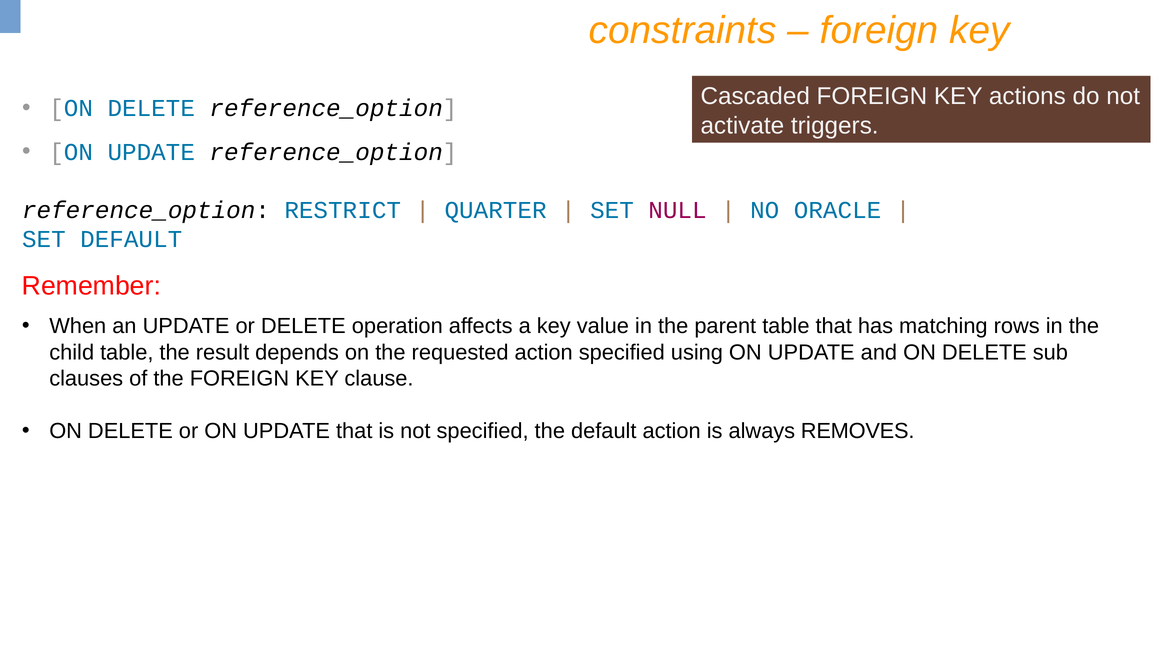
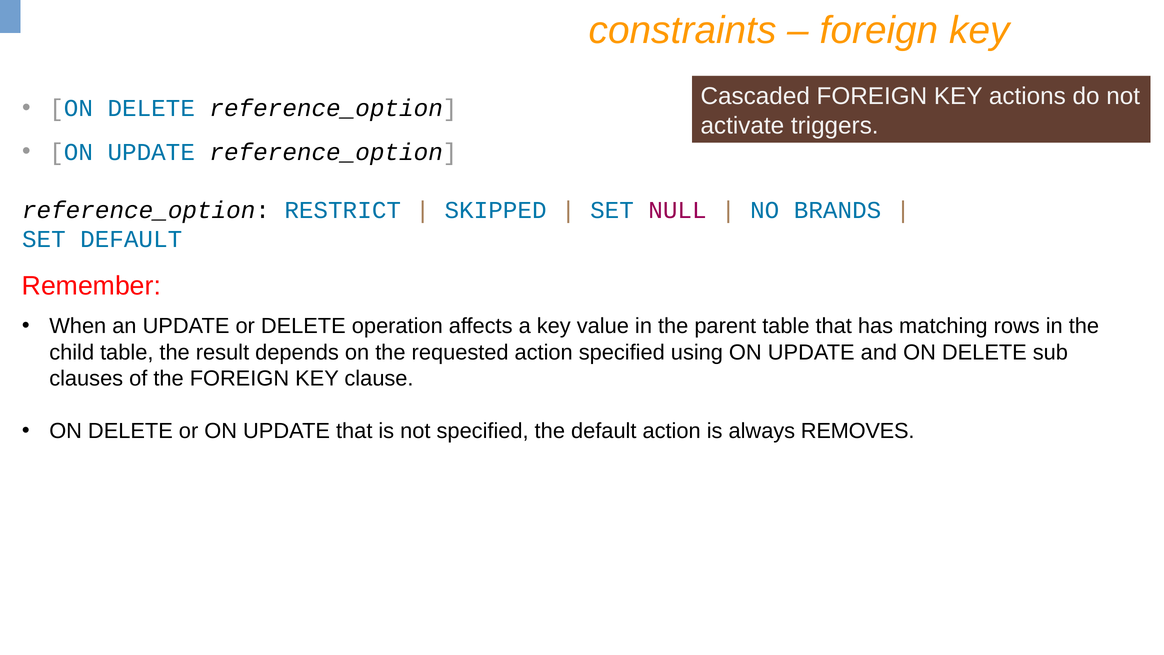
QUARTER: QUARTER -> SKIPPED
ORACLE: ORACLE -> BRANDS
